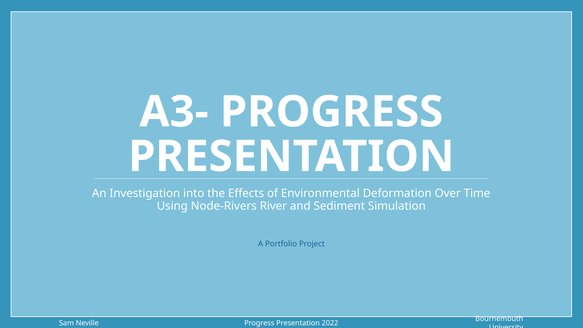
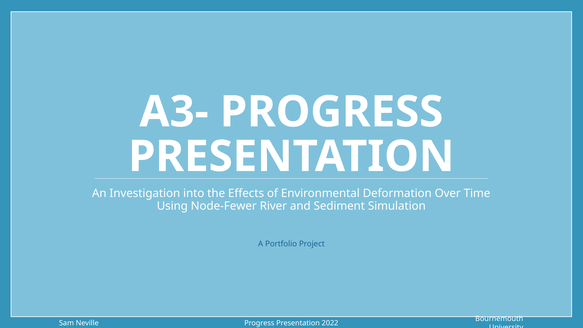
Node-Rivers: Node-Rivers -> Node-Fewer
